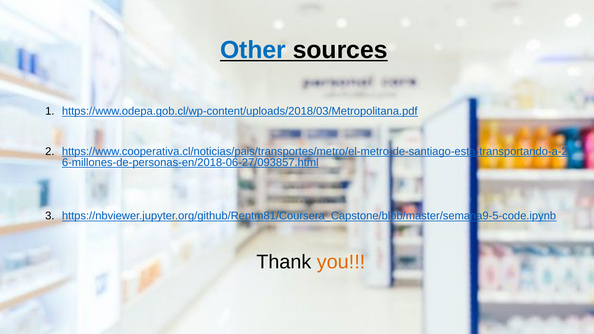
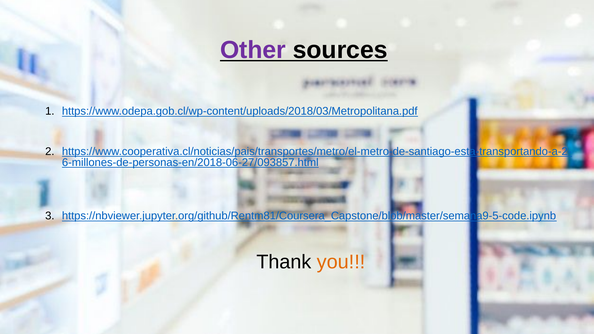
Other colour: blue -> purple
